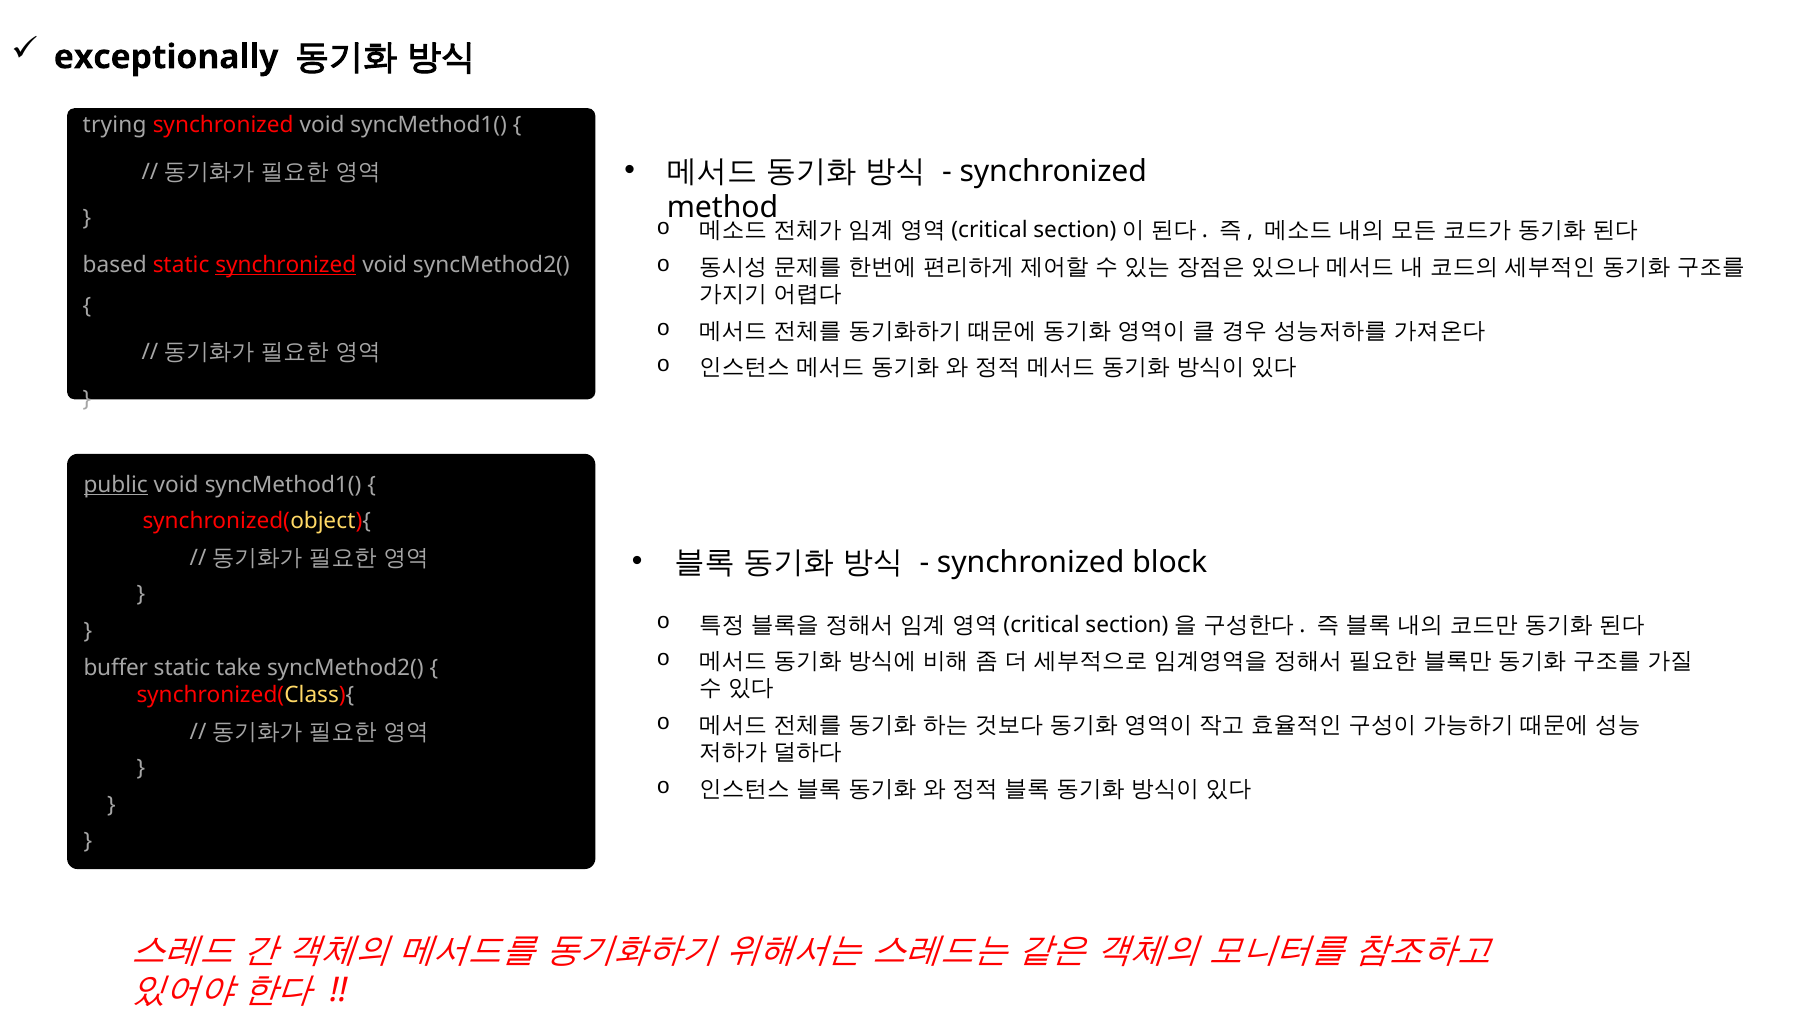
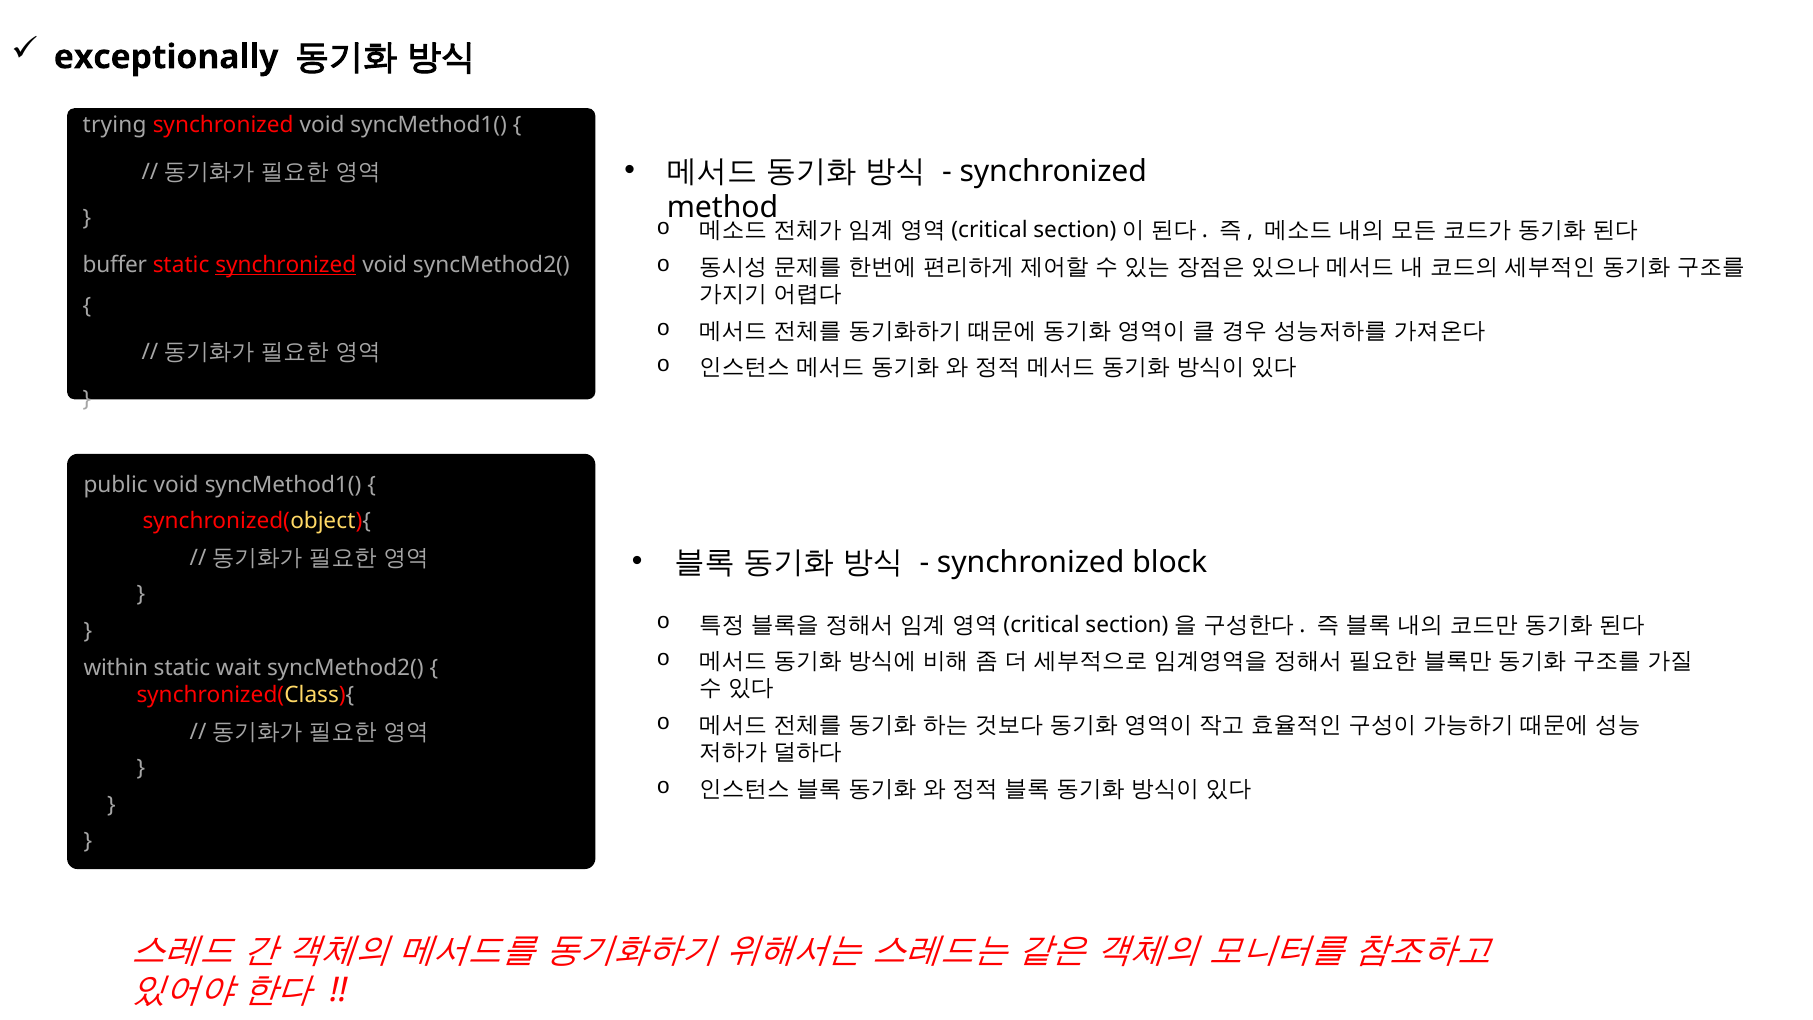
based: based -> buffer
public underline: present -> none
buffer: buffer -> within
take: take -> wait
